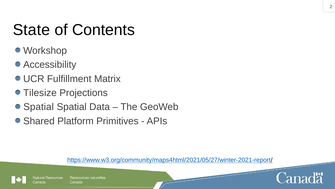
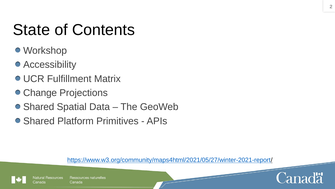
Tilesize: Tilesize -> Change
Spatial at (39, 107): Spatial -> Shared
